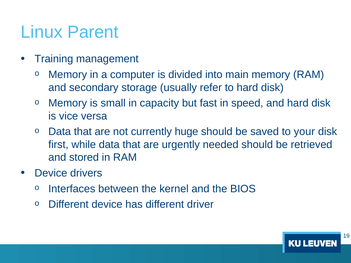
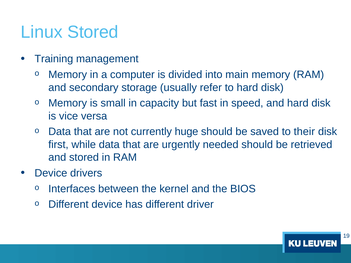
Linux Parent: Parent -> Stored
your: your -> their
